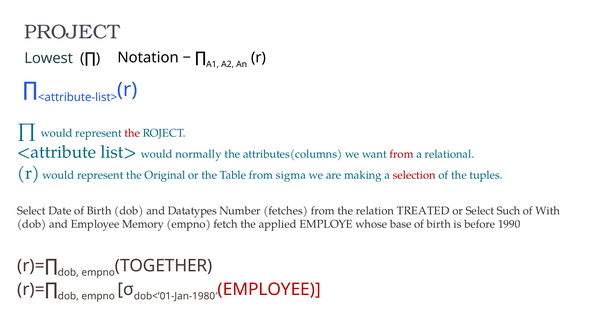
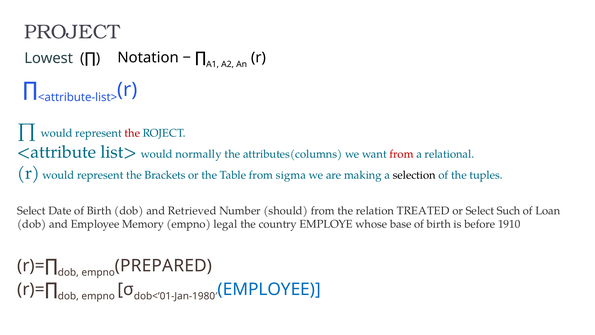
Original: Original -> Brackets
selection colour: red -> black
Datatypes: Datatypes -> Retrieved
fetches: fetches -> should
With: With -> Loan
fetch: fetch -> legal
applied: applied -> country
1990: 1990 -> 1910
TOGETHER: TOGETHER -> PREPARED
EMPLOYEE at (269, 289) colour: red -> blue
